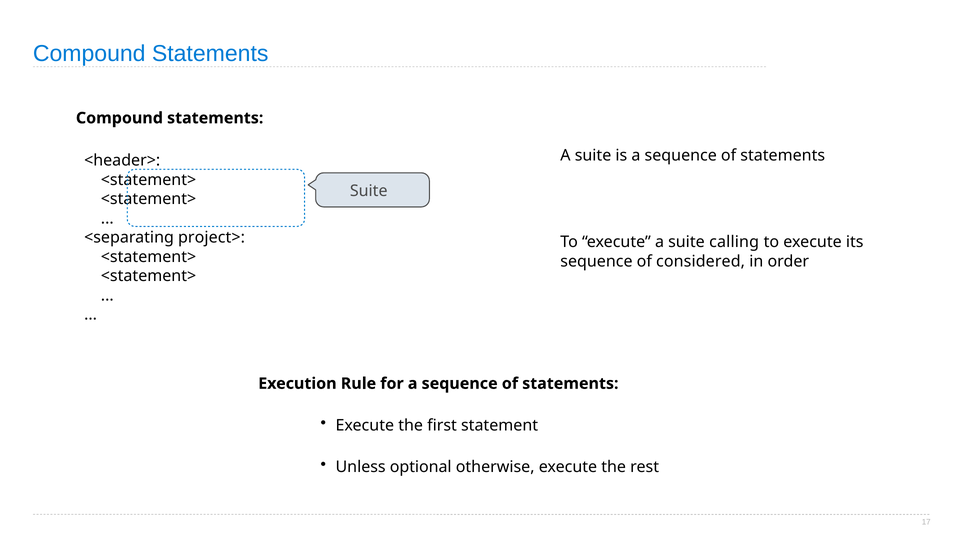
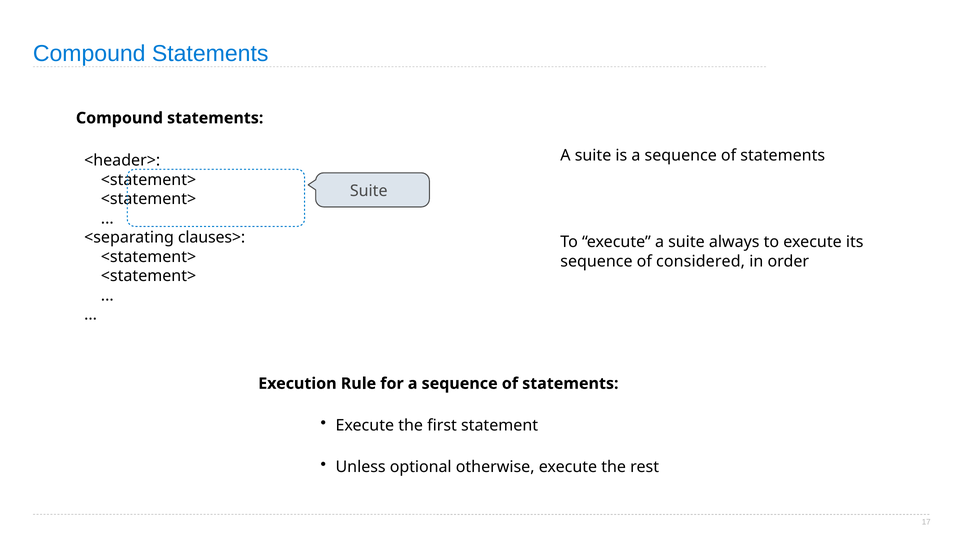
project>: project> -> clauses>
calling: calling -> always
